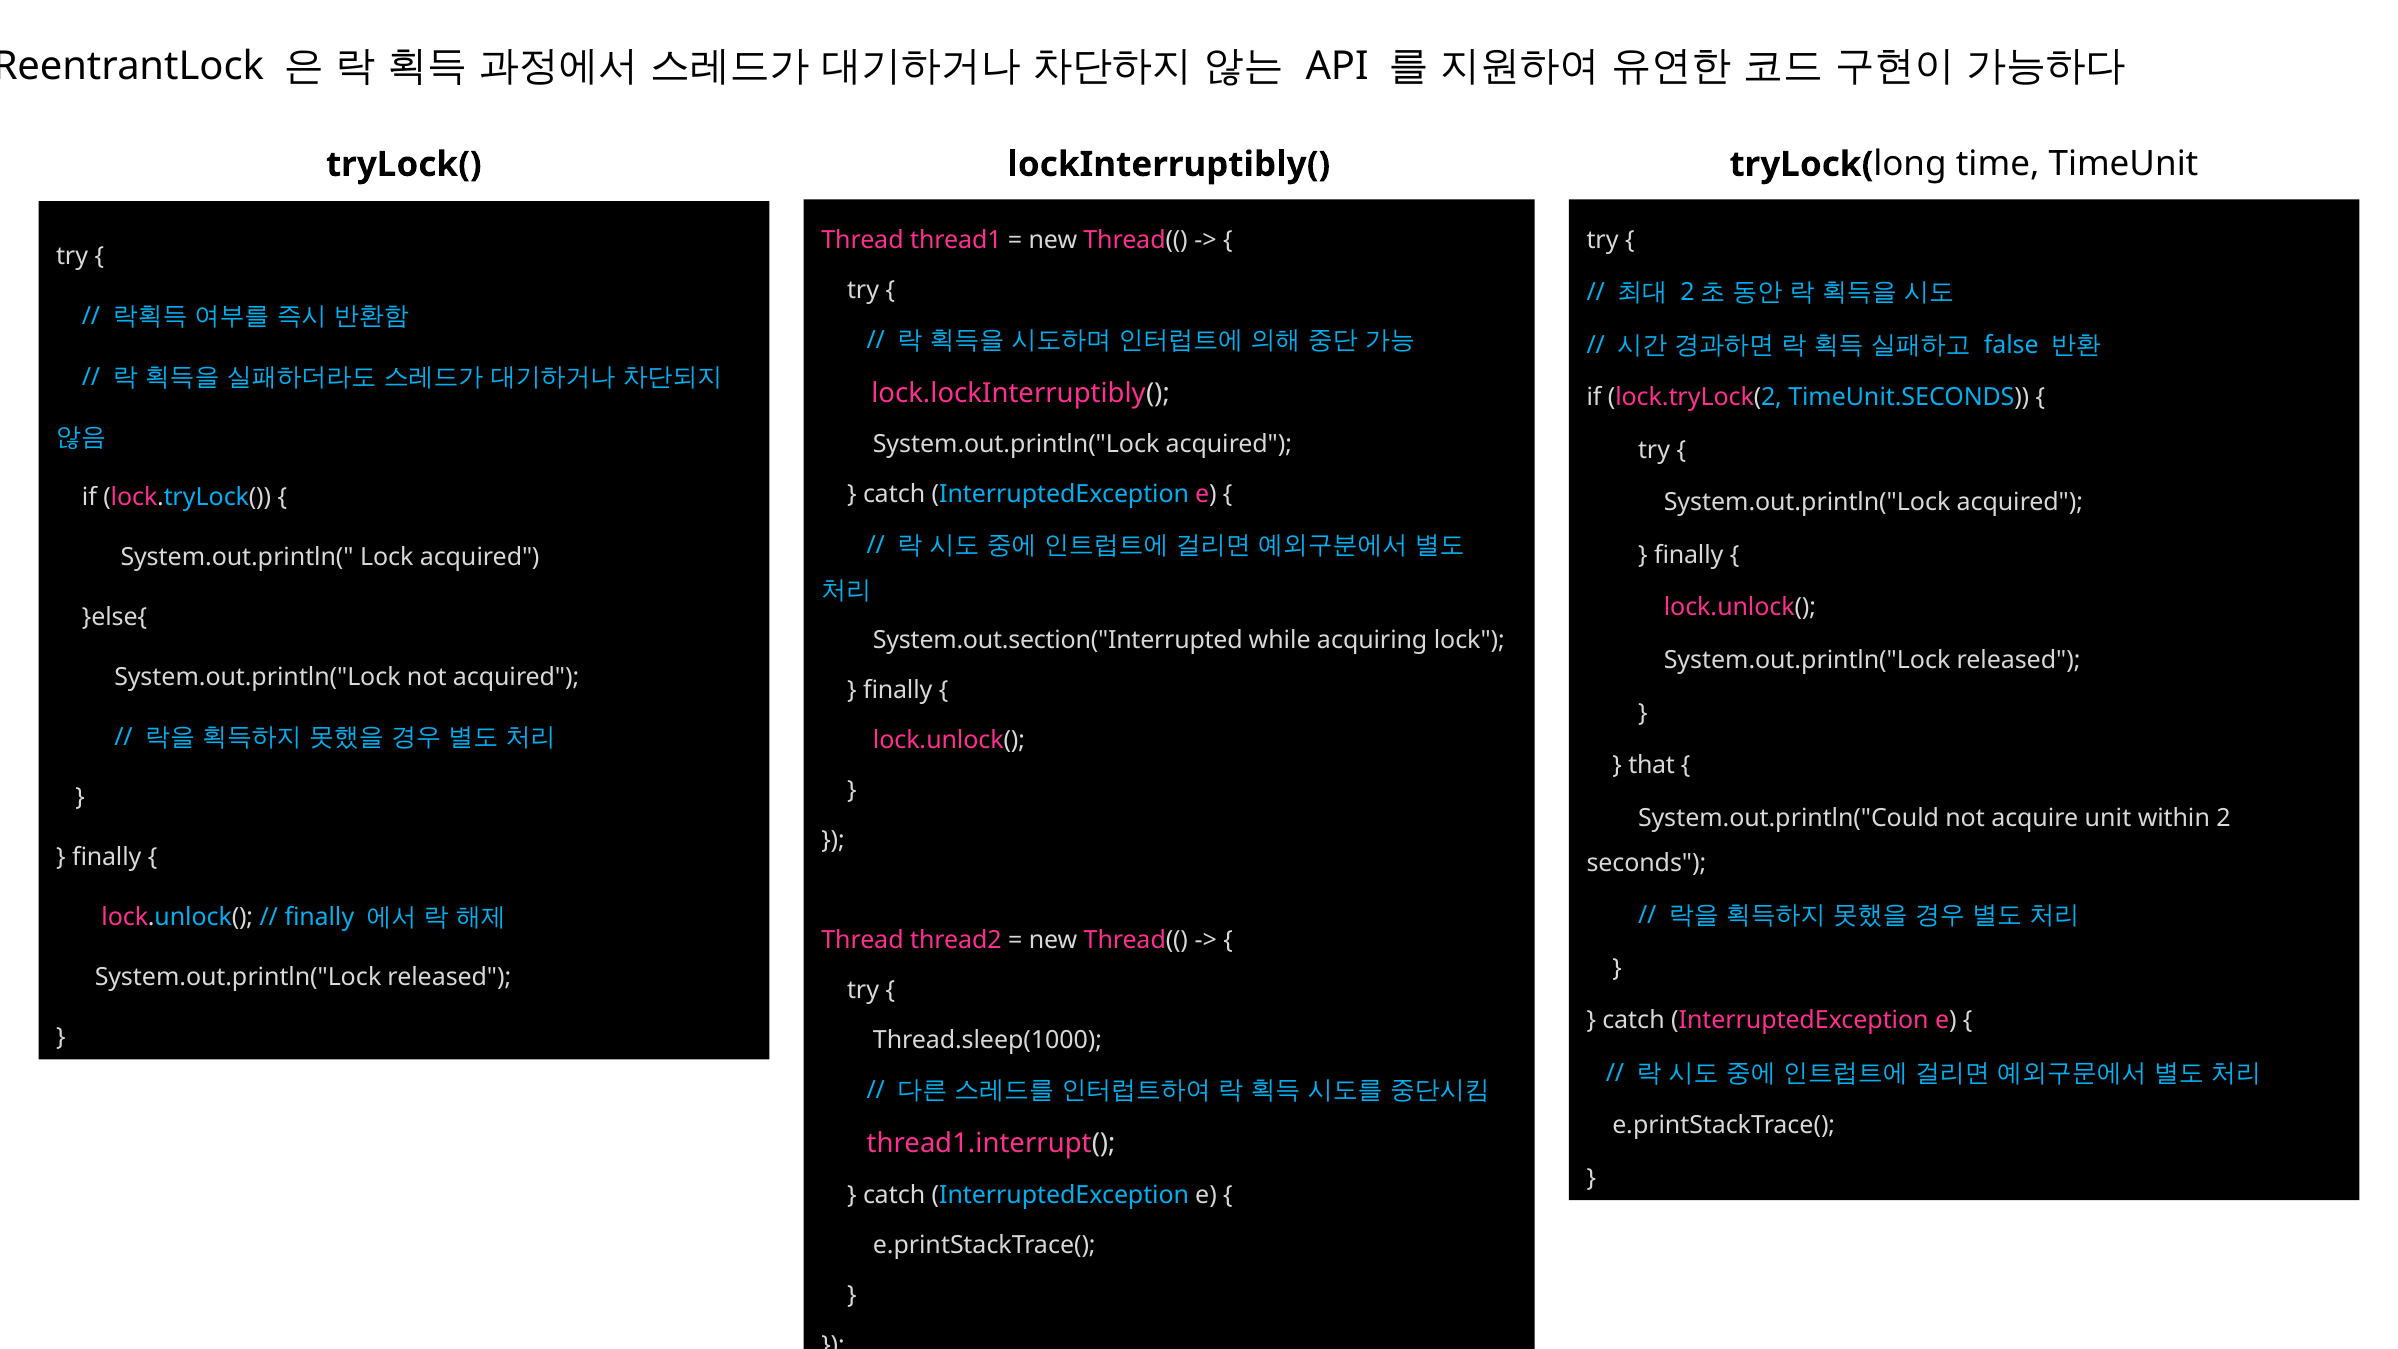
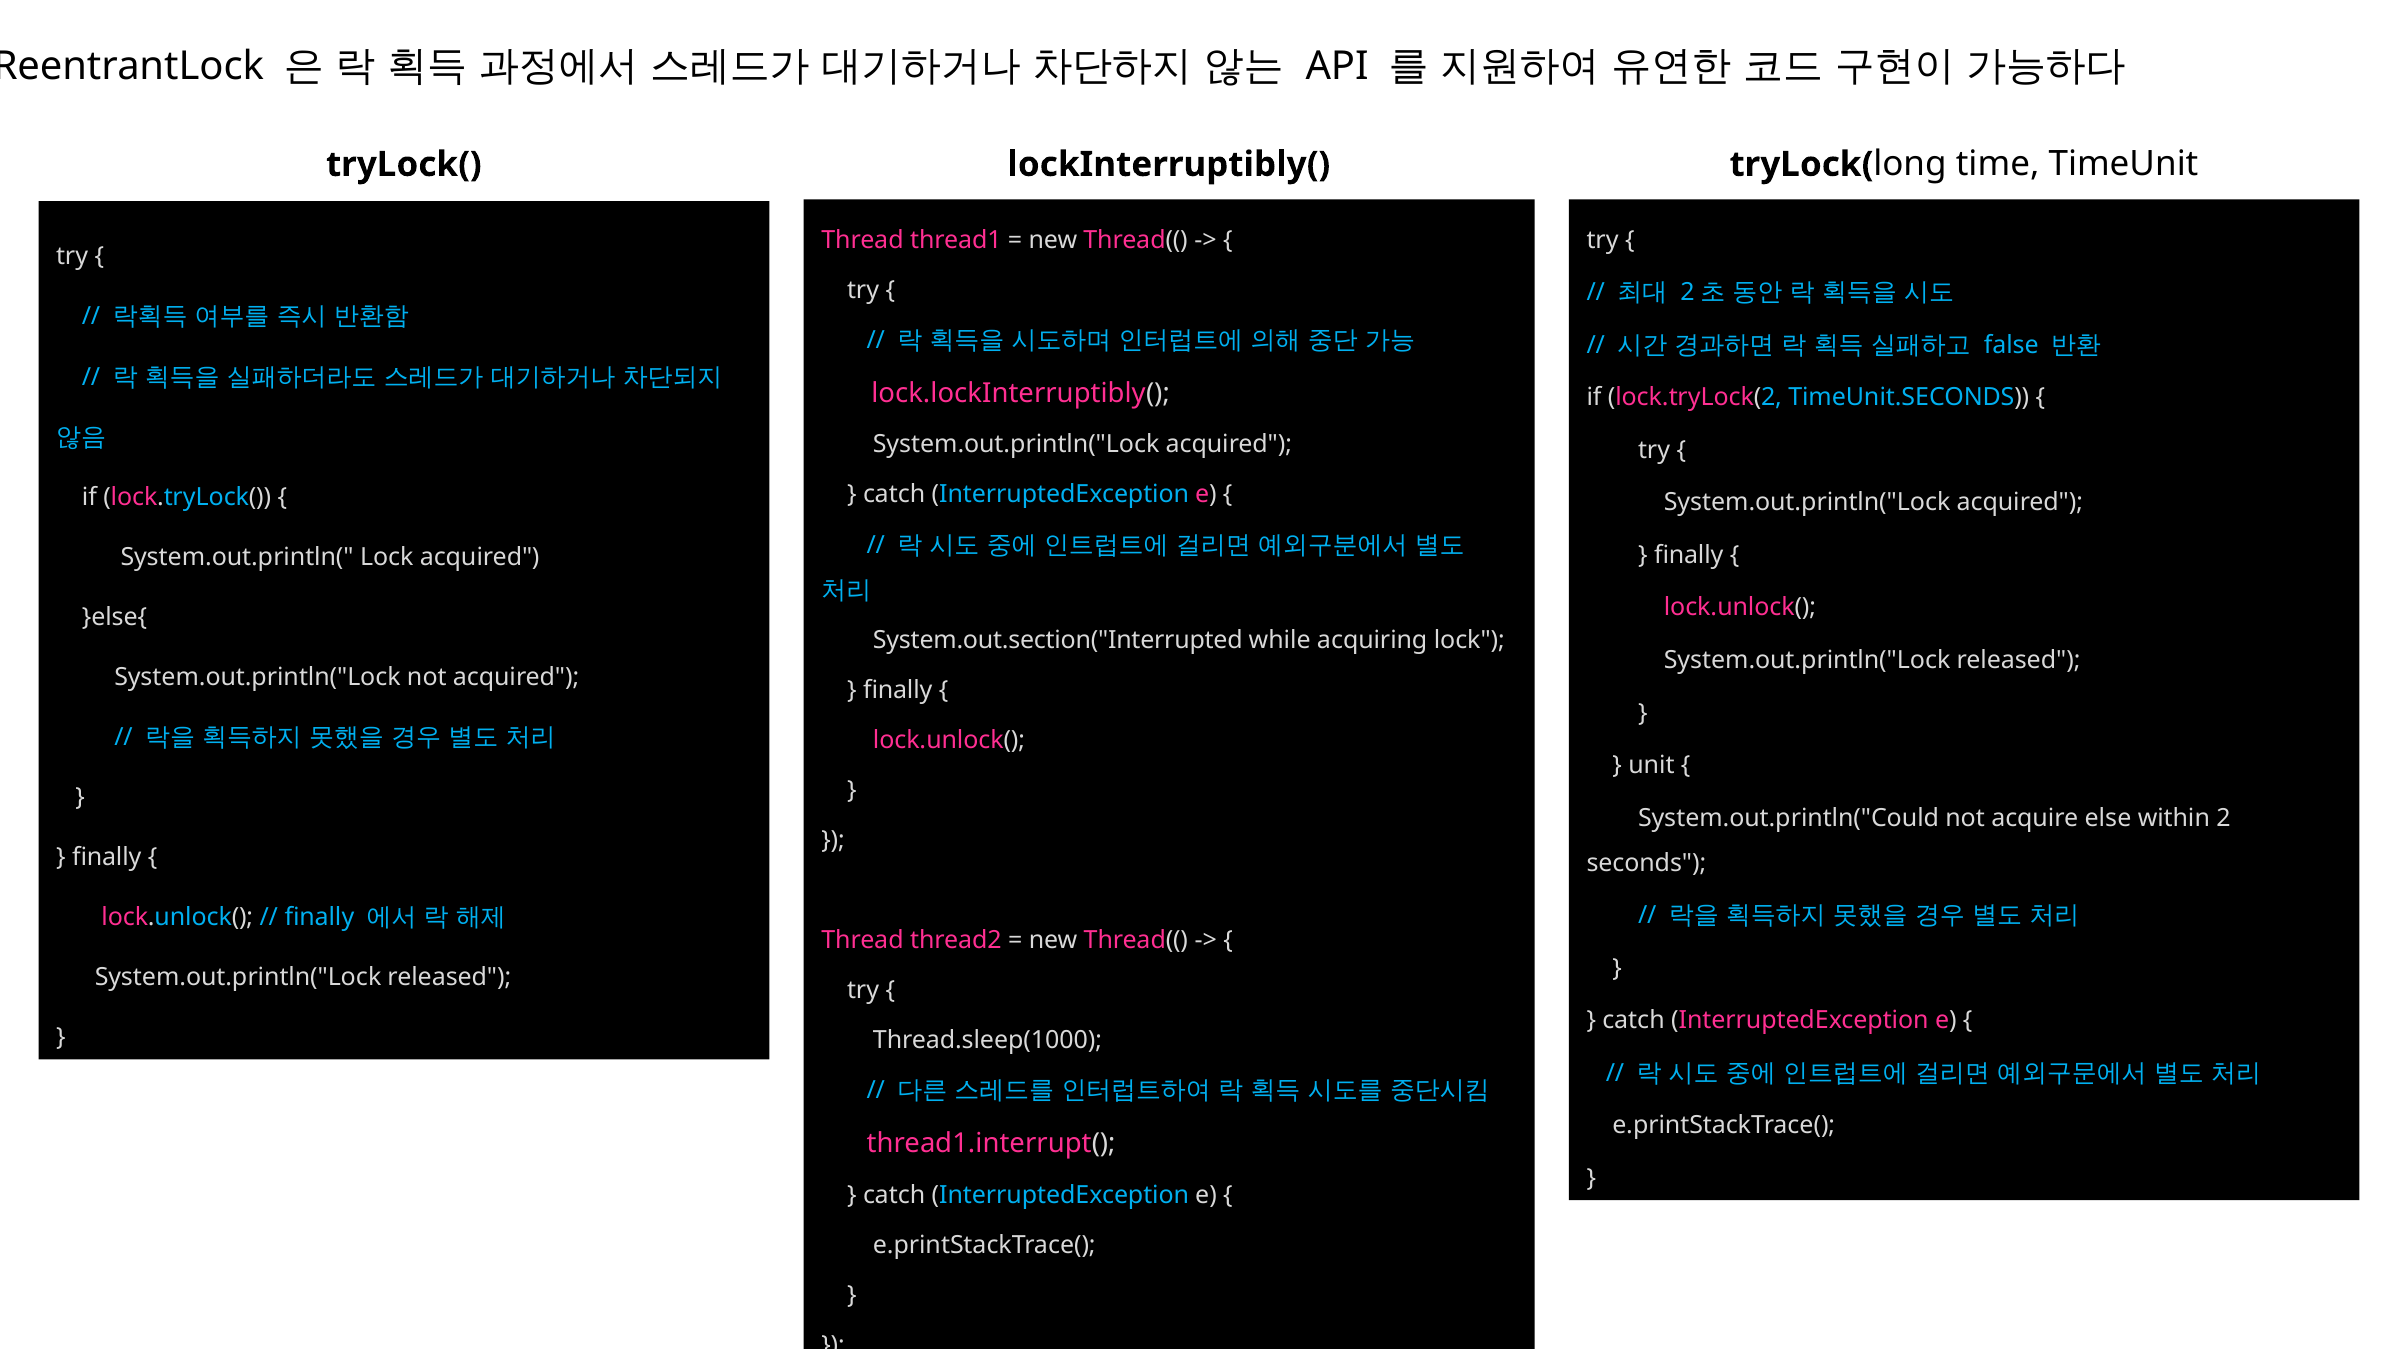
that at (1652, 765): that -> unit
acquire unit: unit -> else
